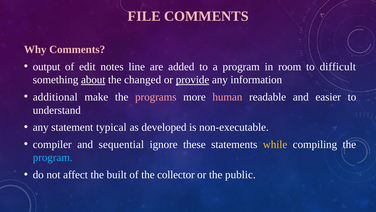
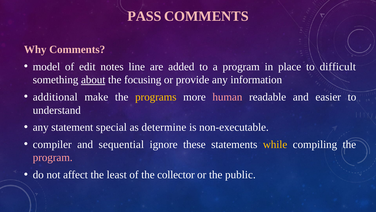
FILE: FILE -> PASS
output: output -> model
room: room -> place
changed: changed -> focusing
provide underline: present -> none
programs colour: pink -> yellow
typical: typical -> special
developed: developed -> determine
program at (53, 157) colour: light blue -> pink
built: built -> least
